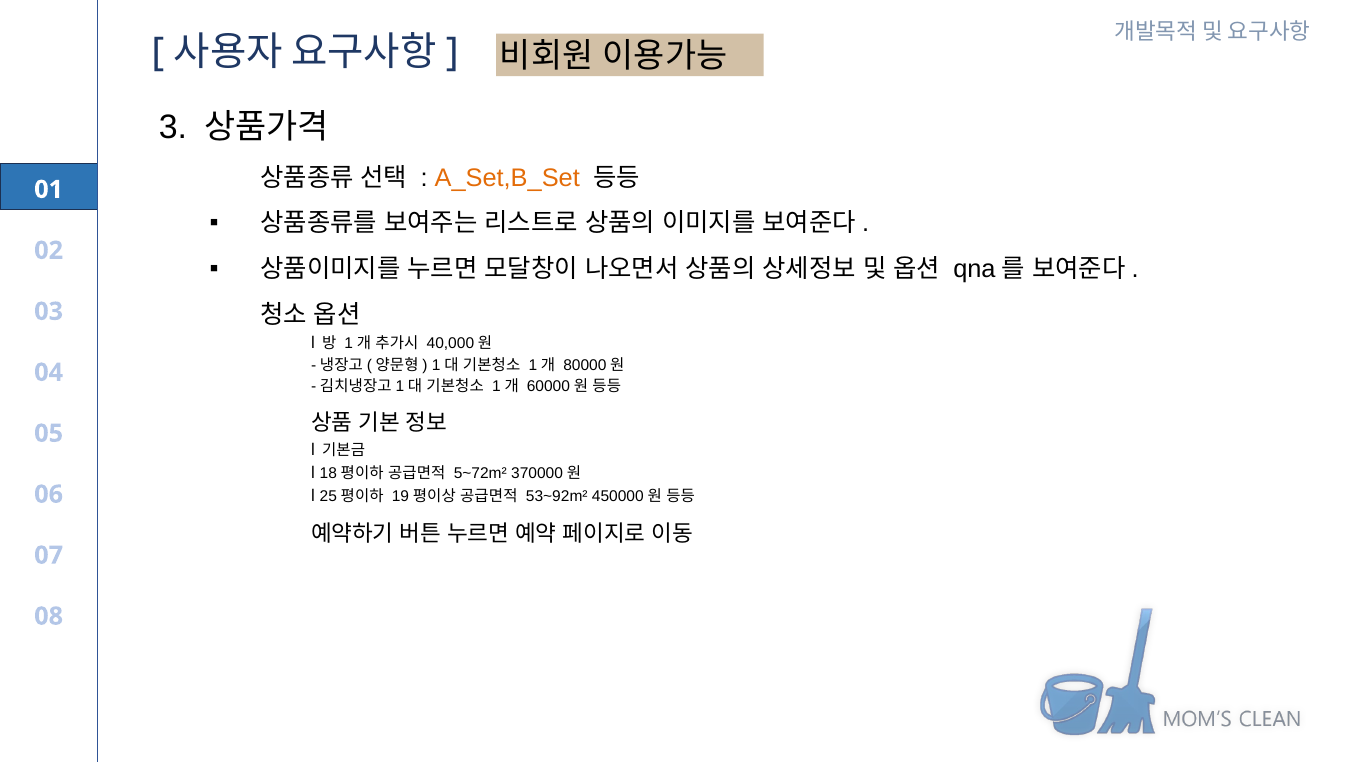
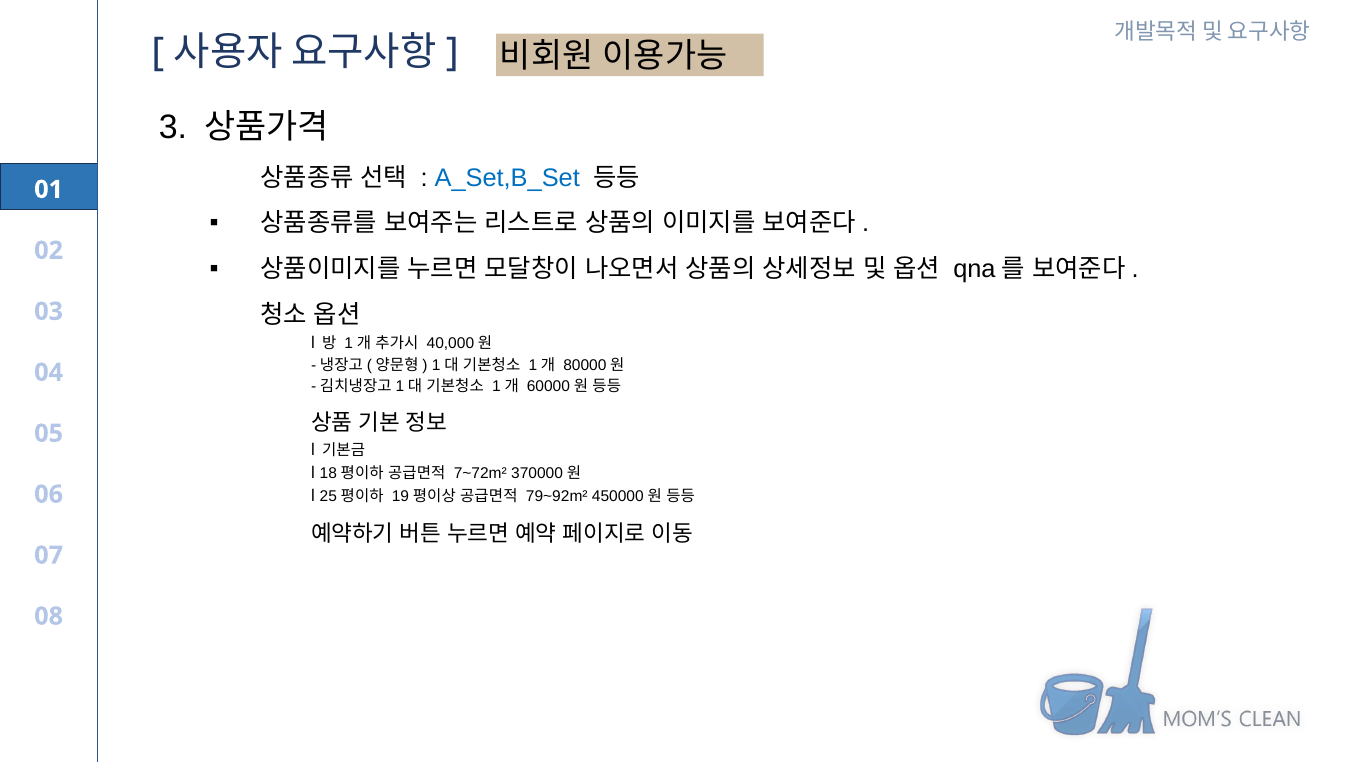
A_Set,B_Set colour: orange -> blue
5~72m²: 5~72m² -> 7~72m²
53~92m²: 53~92m² -> 79~92m²
